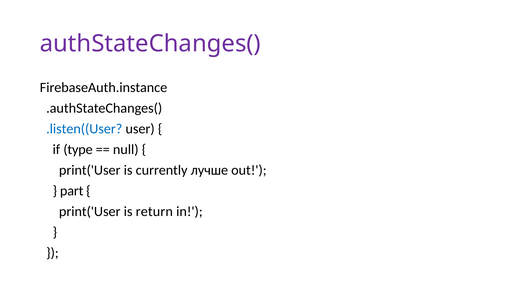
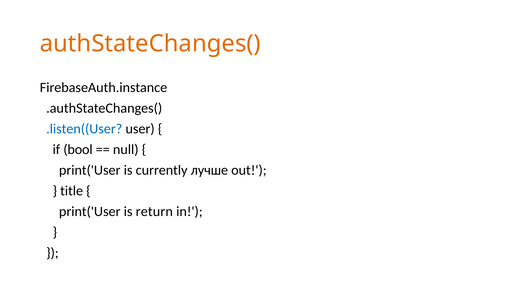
authStateChanges( colour: purple -> orange
type: type -> bool
part: part -> title
